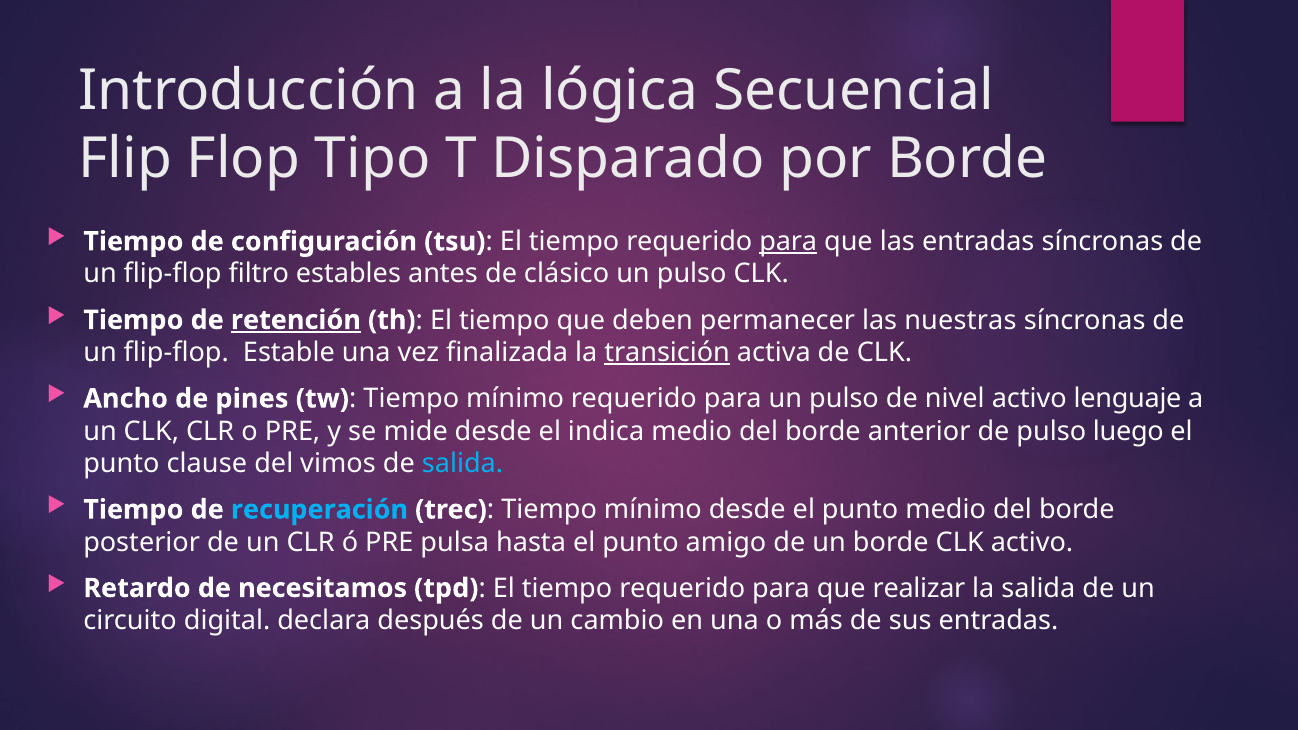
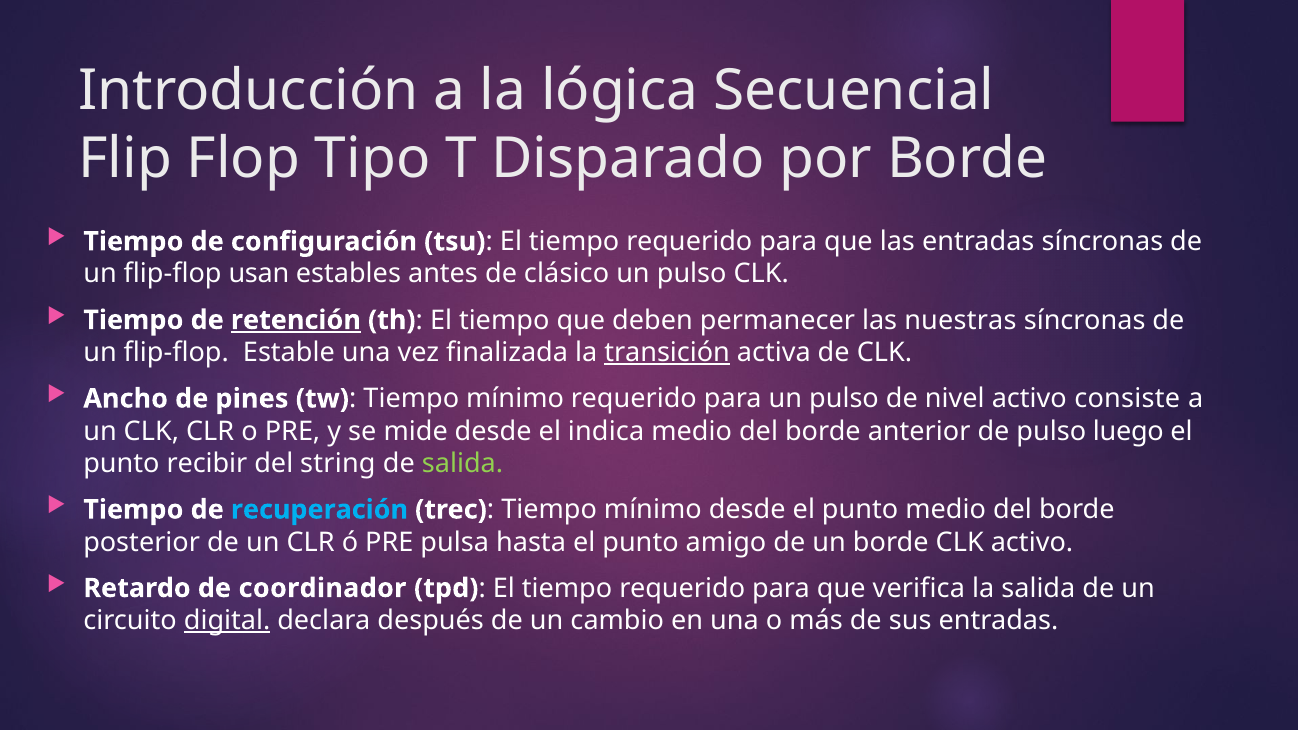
para at (788, 242) underline: present -> none
filtro: filtro -> usan
lenguaje: lenguaje -> consiste
clause: clause -> recibir
vimos: vimos -> string
salida at (463, 464) colour: light blue -> light green
necesitamos: necesitamos -> coordinador
realizar: realizar -> verifica
digital underline: none -> present
